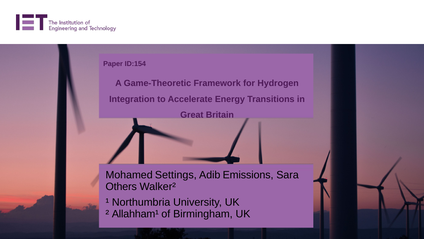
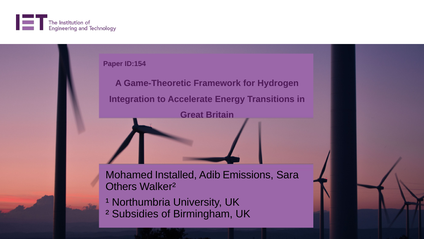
Settings: Settings -> Installed
Allahham¹: Allahham¹ -> Subsidies
